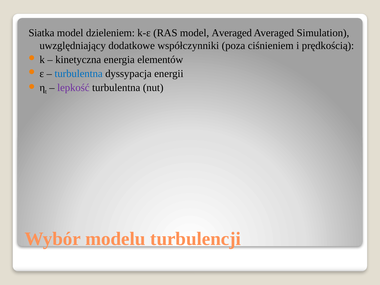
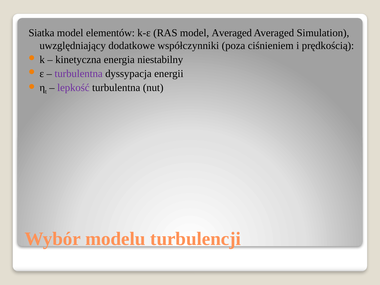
dzieleniem: dzieleniem -> elementów
elementów: elementów -> niestabilny
turbulentna at (79, 74) colour: blue -> purple
